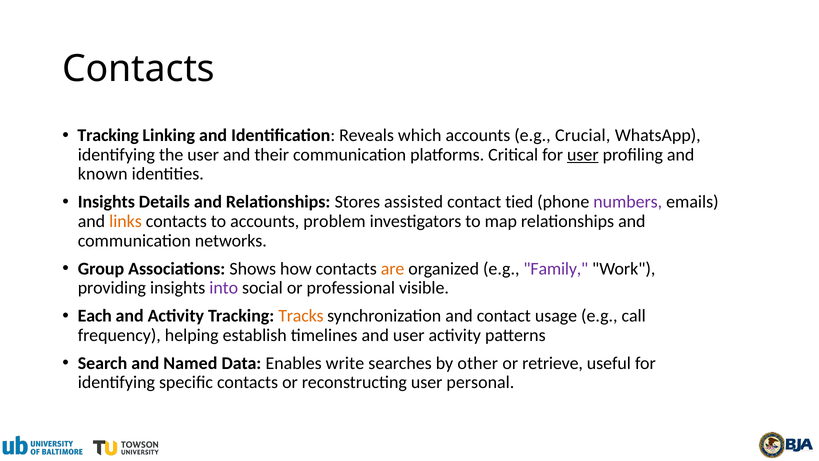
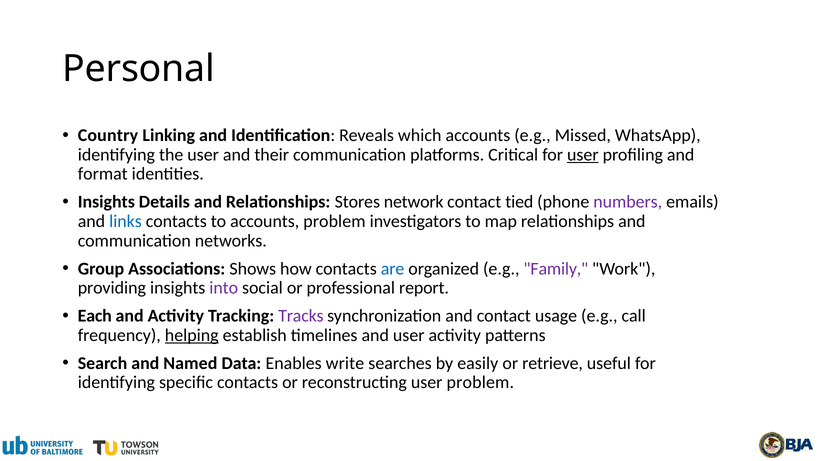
Contacts at (139, 69): Contacts -> Personal
Tracking at (108, 135): Tracking -> Country
Crucial: Crucial -> Missed
known: known -> format
assisted: assisted -> network
links colour: orange -> blue
are colour: orange -> blue
visible: visible -> report
Tracks colour: orange -> purple
helping underline: none -> present
other: other -> easily
user personal: personal -> problem
